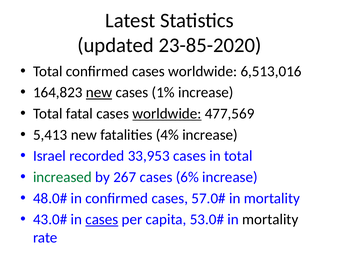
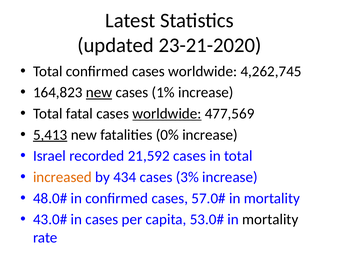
23-85-2020: 23-85-2020 -> 23-21-2020
6,513,016: 6,513,016 -> 4,262,745
5,413 underline: none -> present
4%: 4% -> 0%
33,953: 33,953 -> 21,592
increased colour: green -> orange
267: 267 -> 434
6%: 6% -> 3%
cases at (102, 219) underline: present -> none
